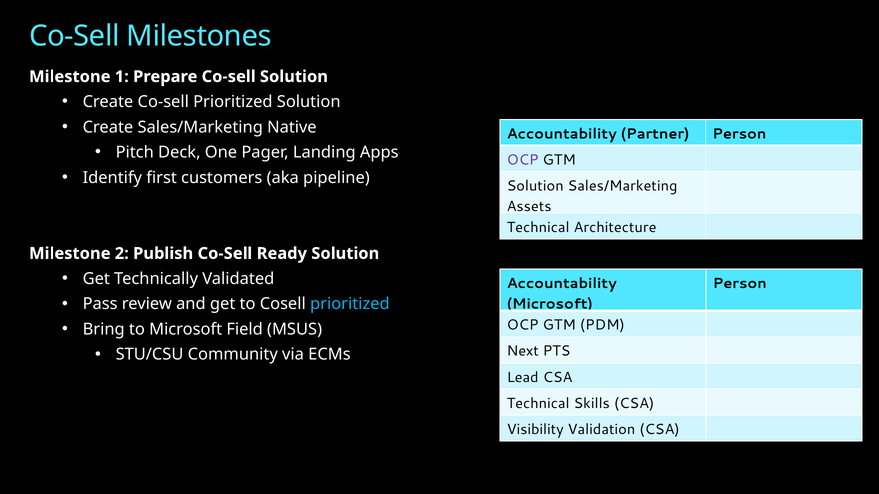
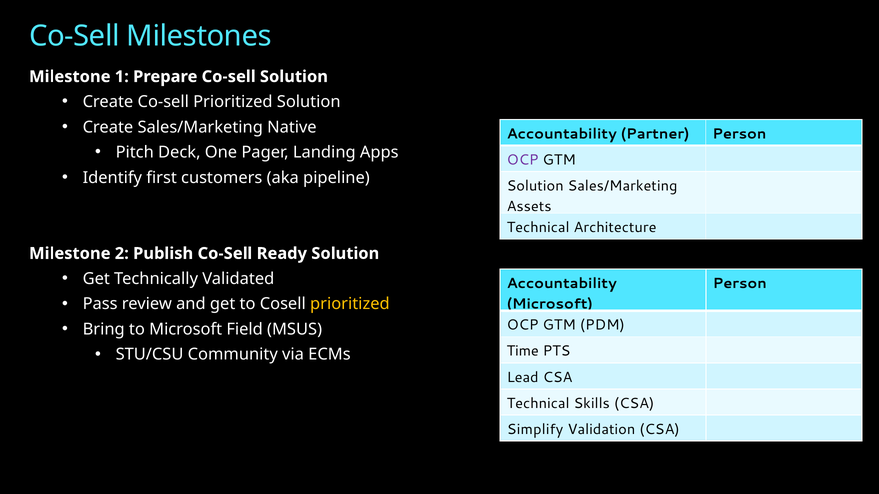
prioritized at (350, 304) colour: light blue -> yellow
Next: Next -> Time
Visibility: Visibility -> Simplify
